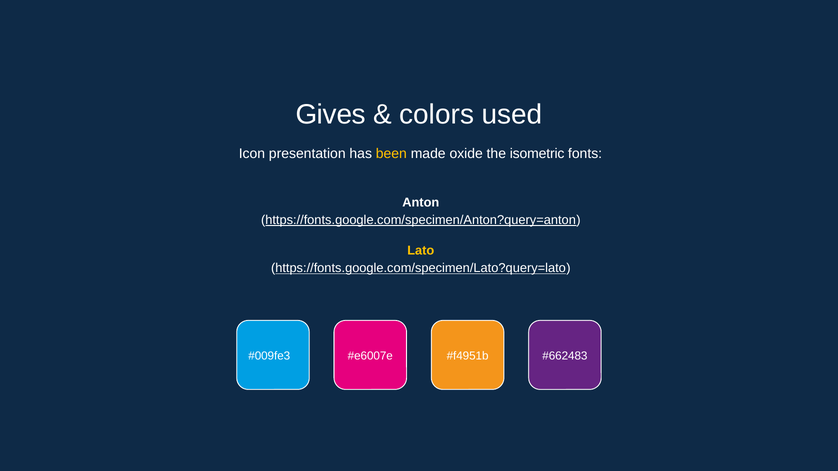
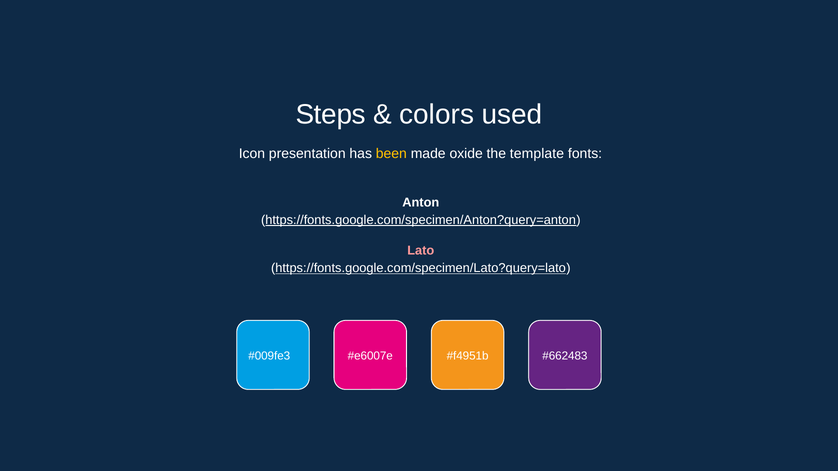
Gives: Gives -> Steps
isometric: isometric -> template
Lato colour: yellow -> pink
